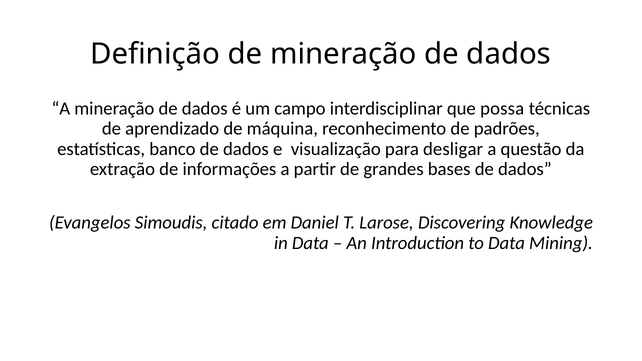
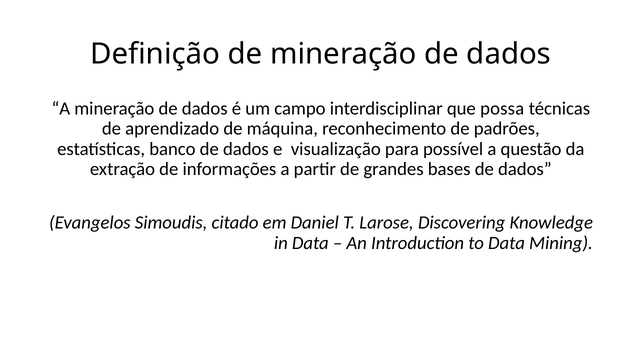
desligar: desligar -> possível
